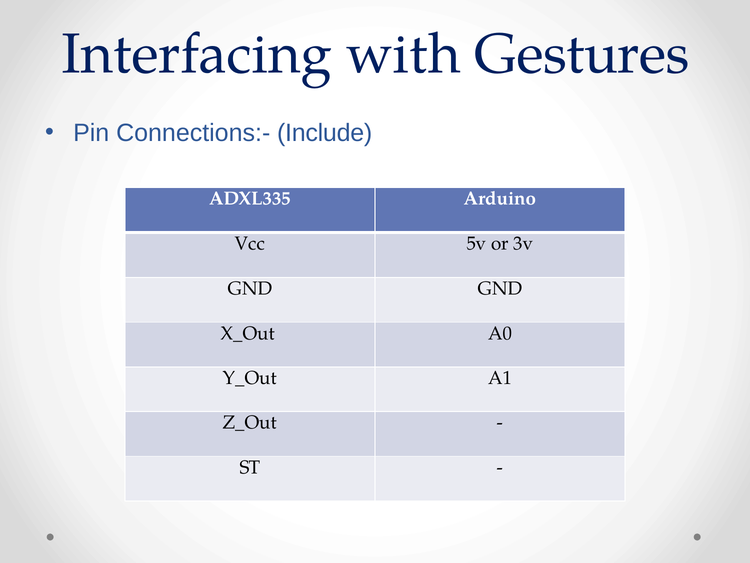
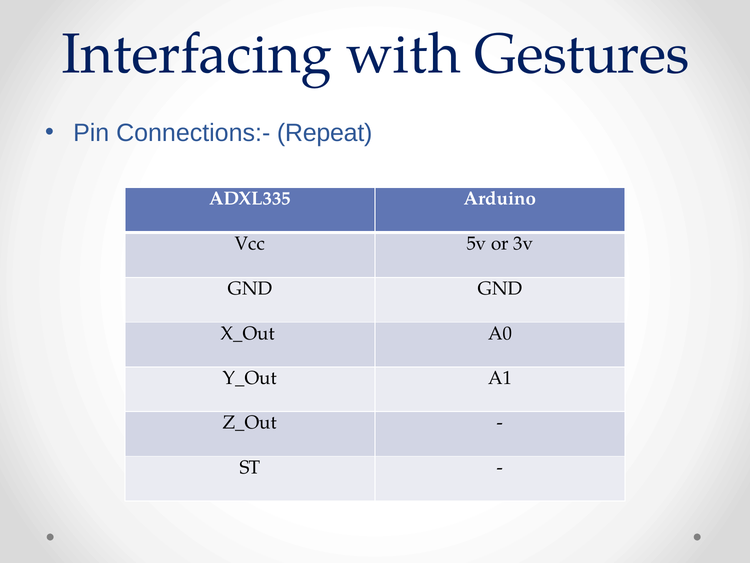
Include: Include -> Repeat
